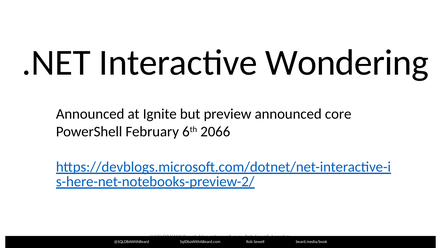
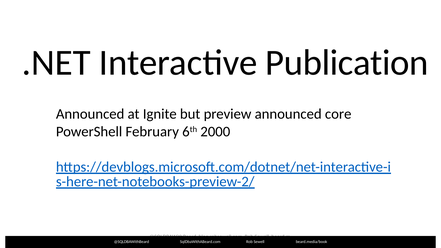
Wondering: Wondering -> Publication
2066: 2066 -> 2000
